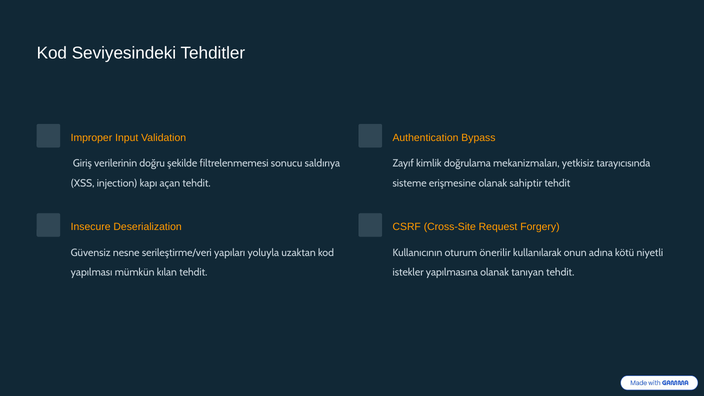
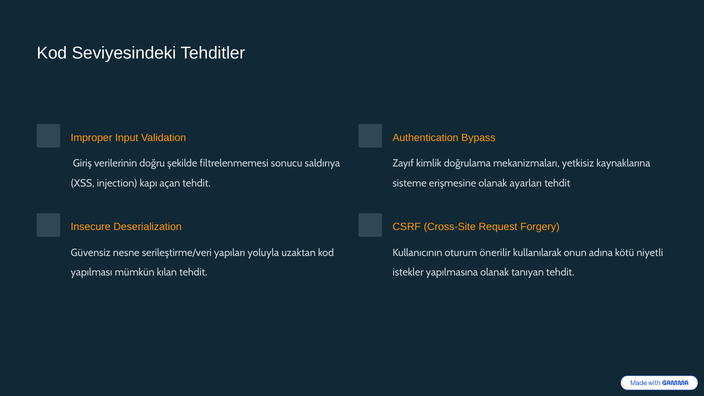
tarayıcısında: tarayıcısında -> kaynaklarına
sahiptir: sahiptir -> ayarları
